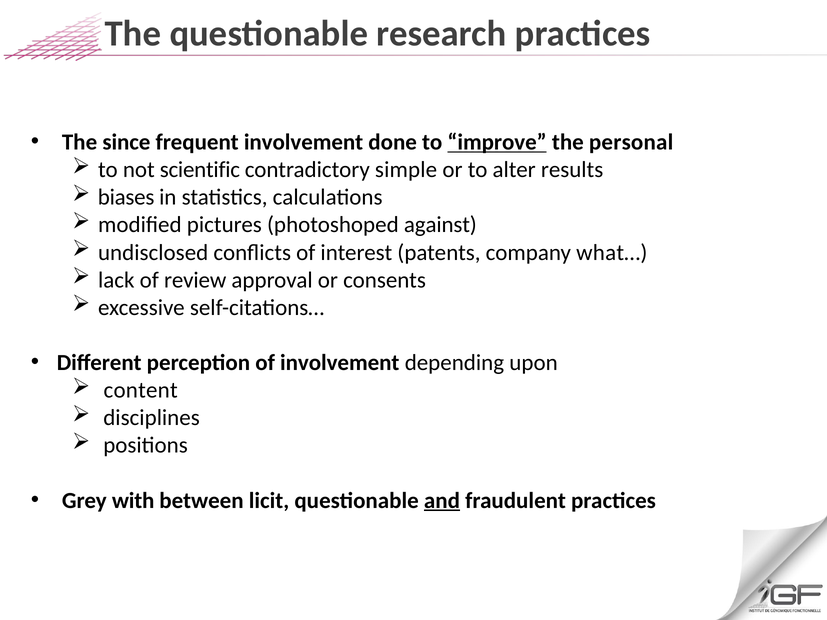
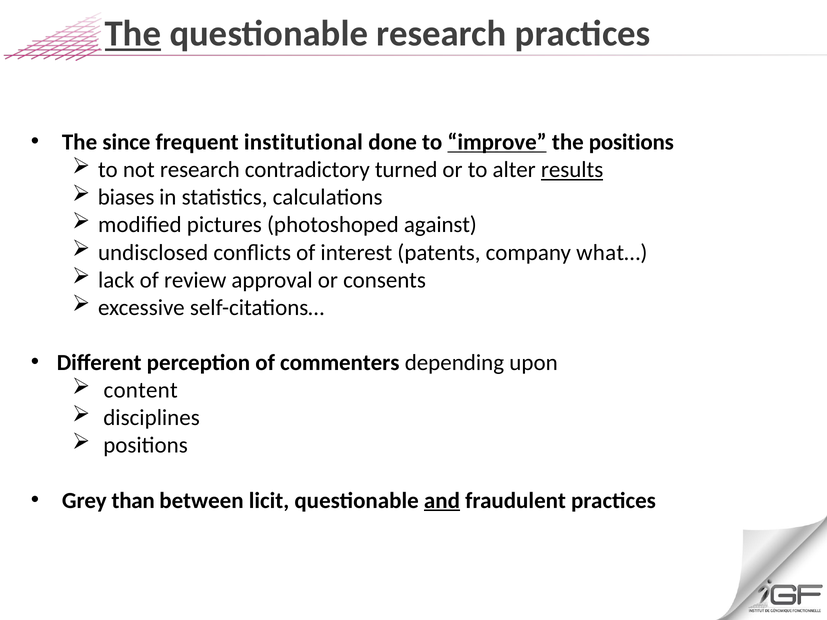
The at (133, 34) underline: none -> present
frequent involvement: involvement -> institutional
the personal: personal -> positions
not scientific: scientific -> research
simple: simple -> turned
results underline: none -> present
of involvement: involvement -> commenters
with: with -> than
